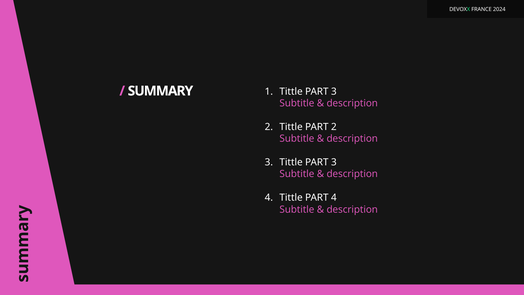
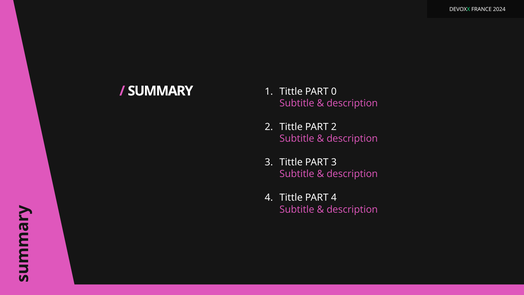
1 Tittle PART 3: 3 -> 0
